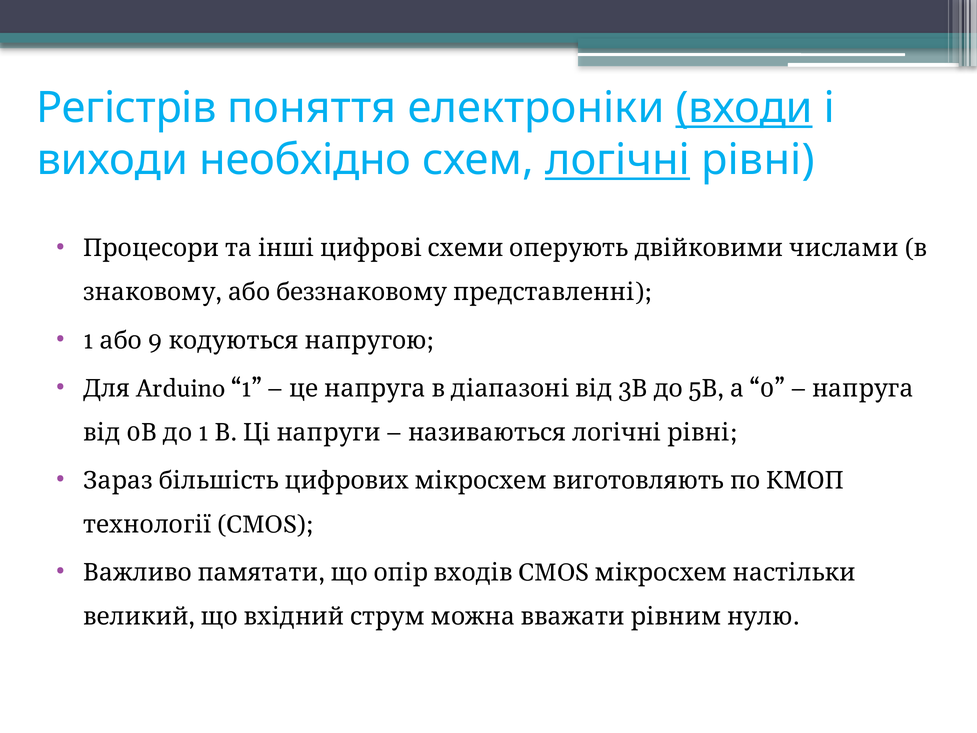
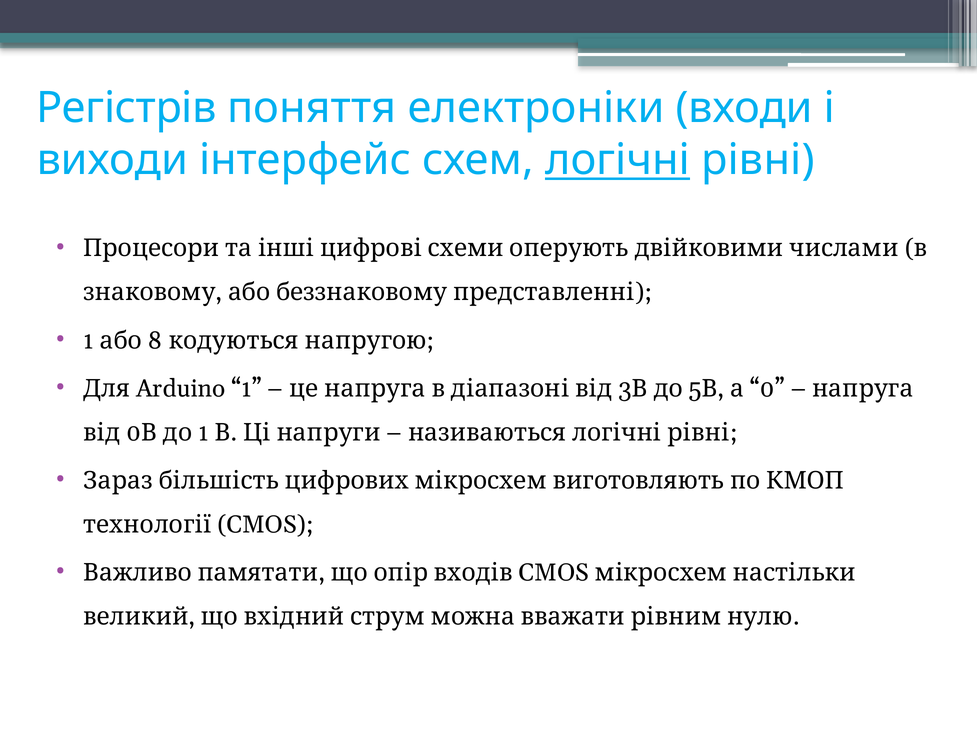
входи underline: present -> none
необхідно: необхідно -> інтерфейс
9: 9 -> 8
